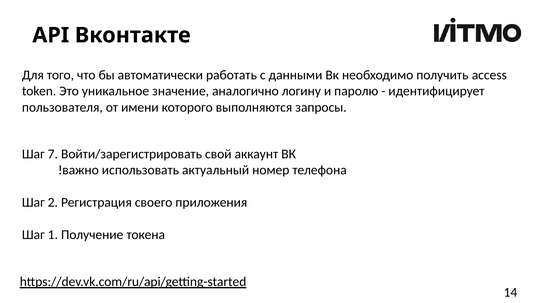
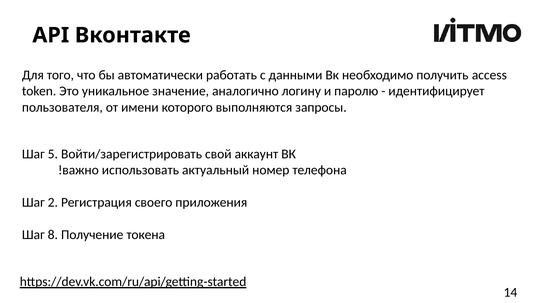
7: 7 -> 5
1: 1 -> 8
